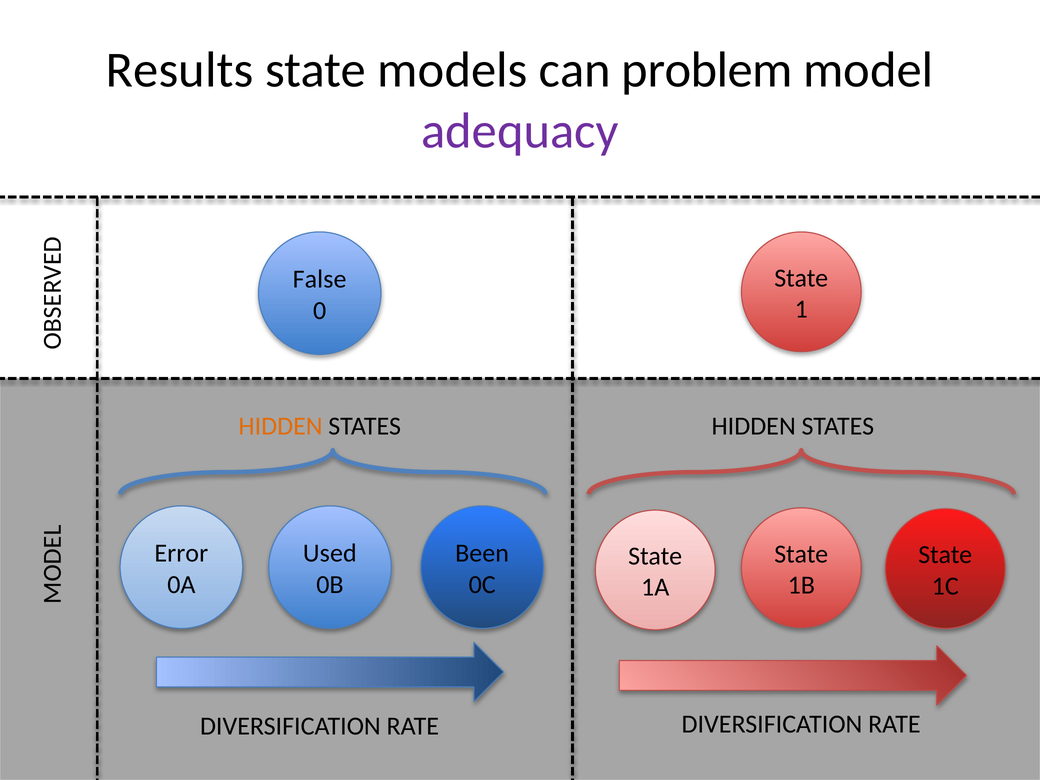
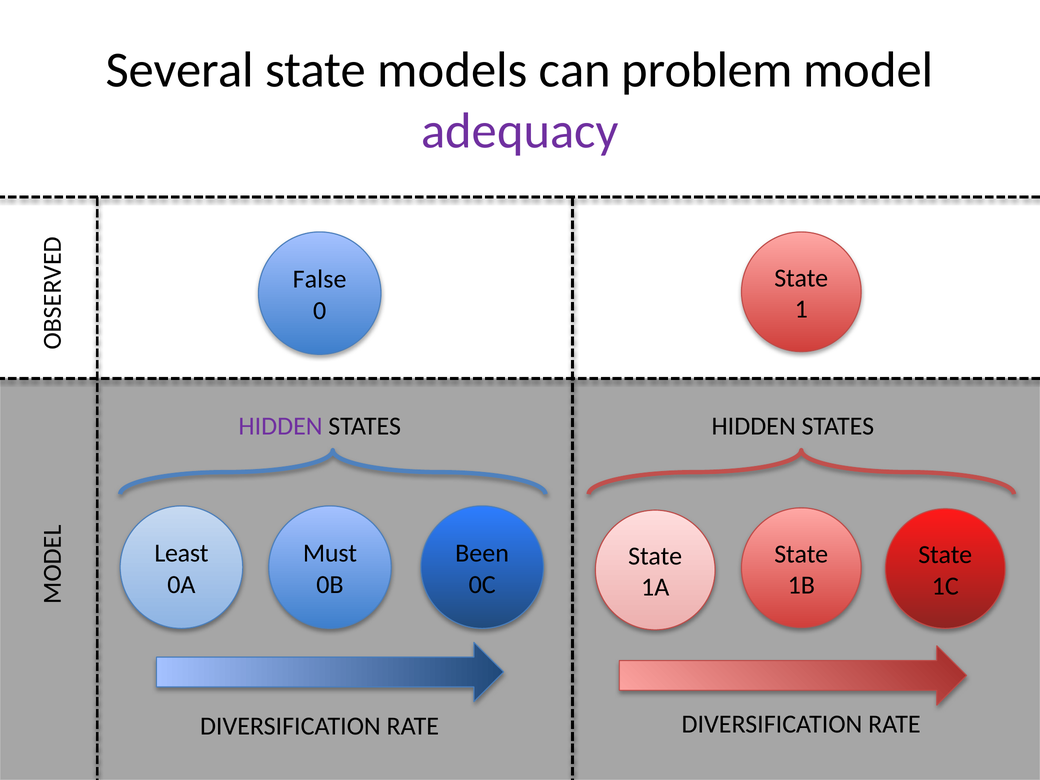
Results: Results -> Several
HIDDEN at (281, 426) colour: orange -> purple
Error: Error -> Least
Used: Used -> Must
